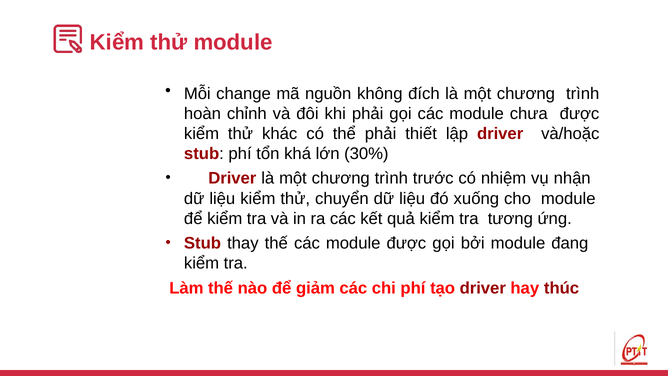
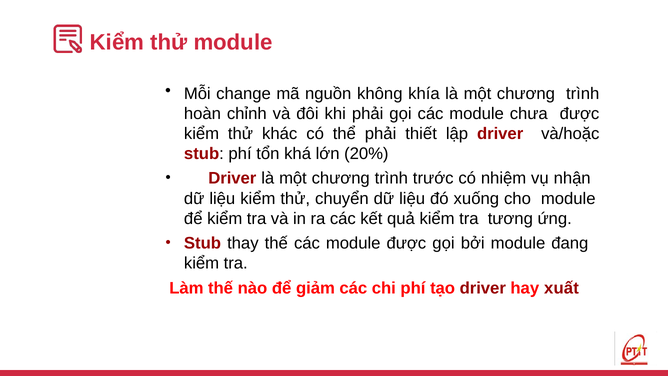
đích: đích -> khía
30%: 30% -> 20%
thúc: thúc -> xuất
